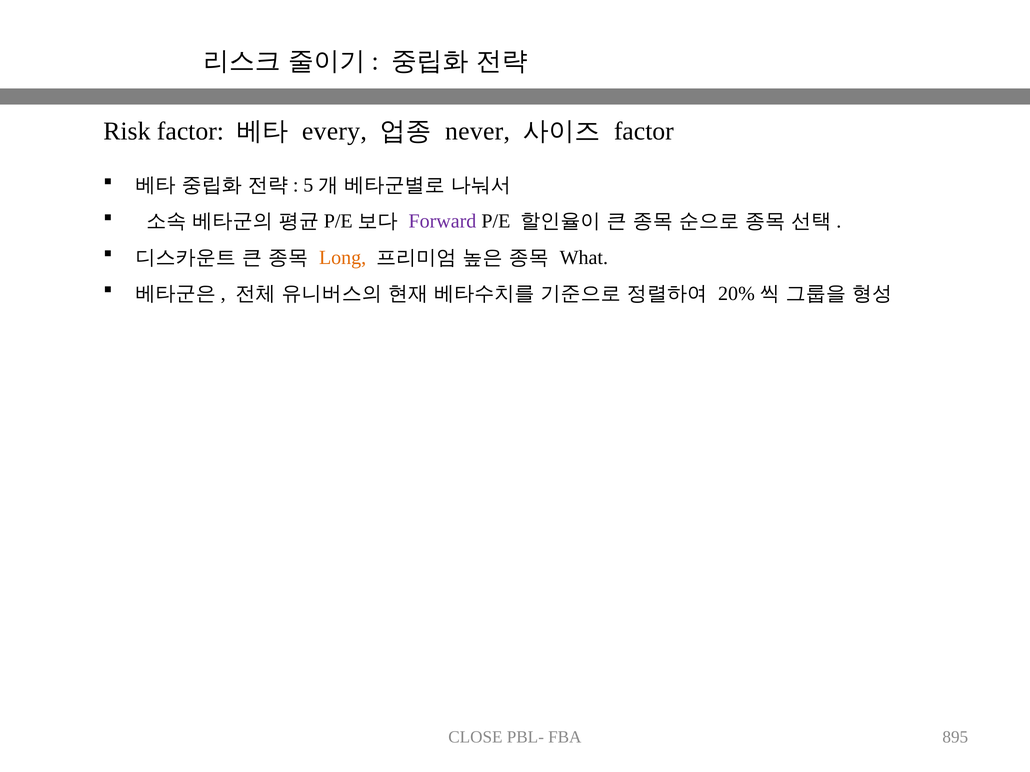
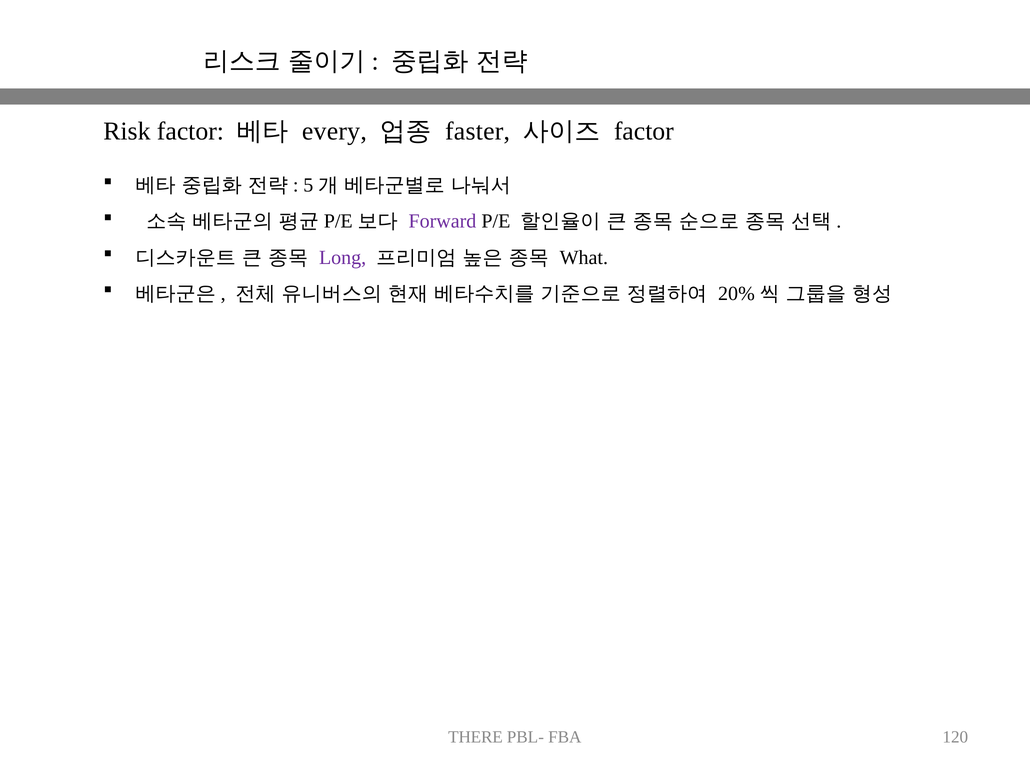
never: never -> faster
Long colour: orange -> purple
CLOSE: CLOSE -> THERE
895: 895 -> 120
